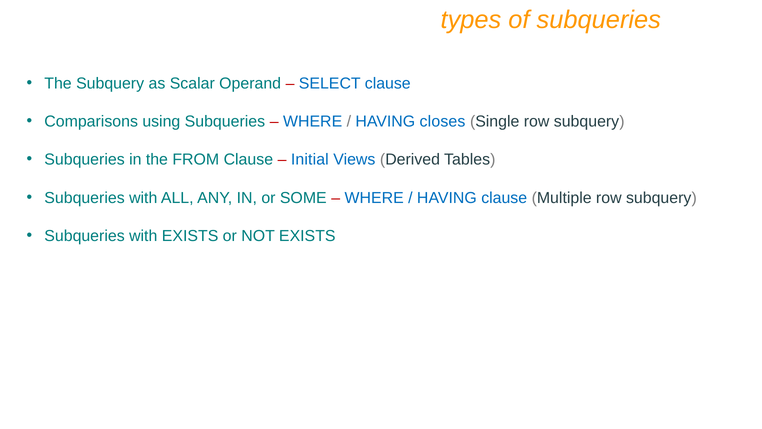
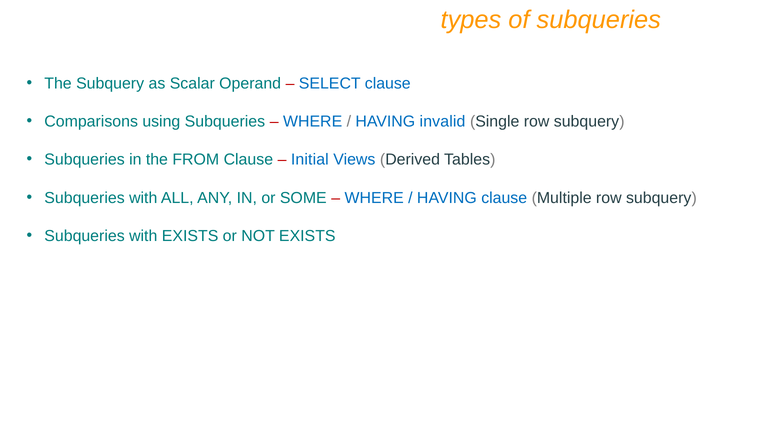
closes: closes -> invalid
